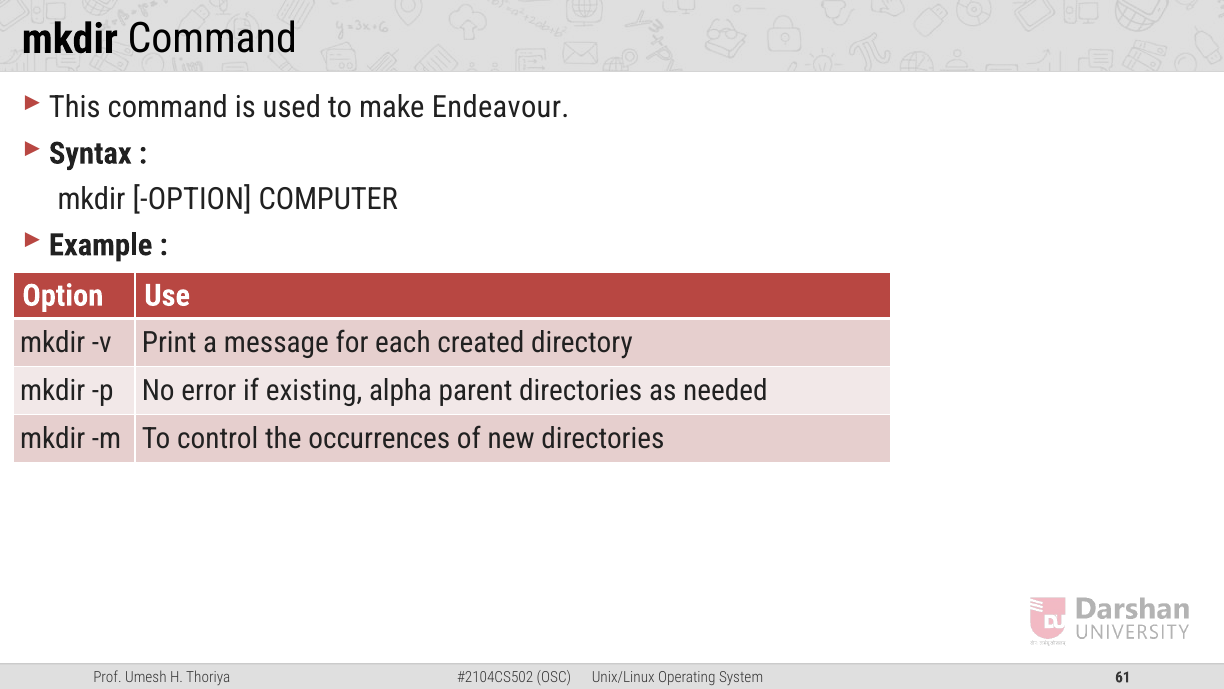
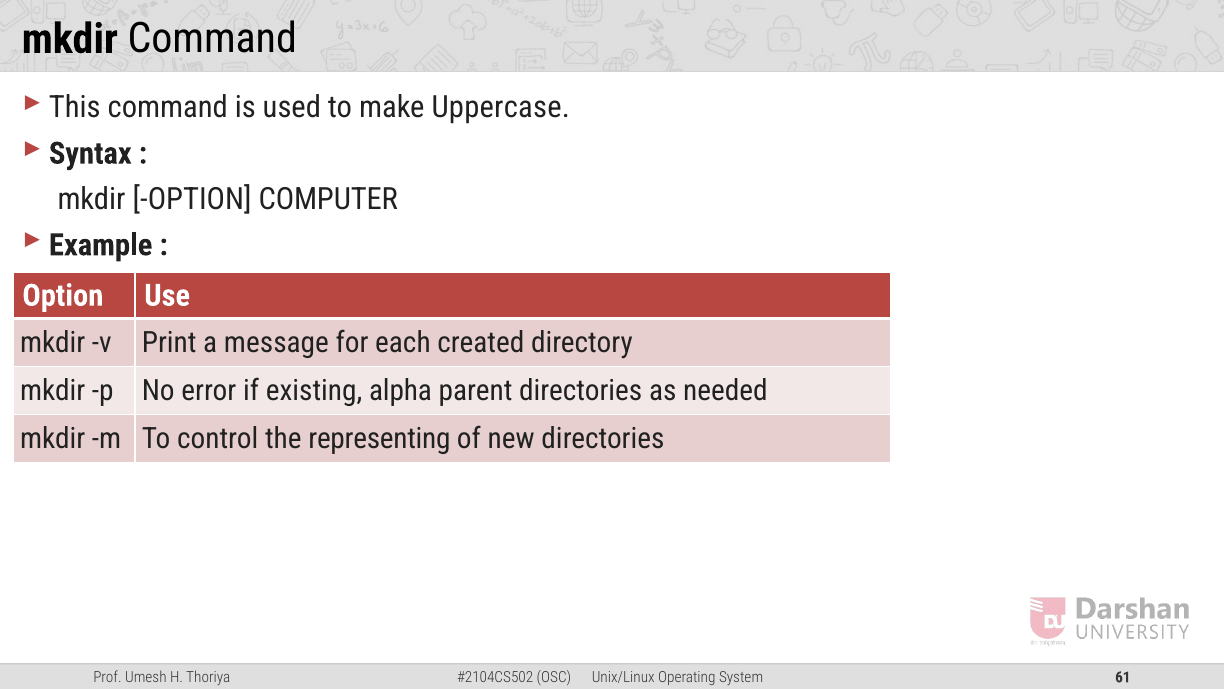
Endeavour: Endeavour -> Uppercase
occurrences: occurrences -> representing
